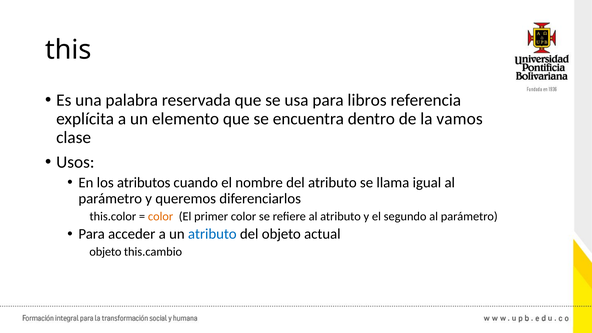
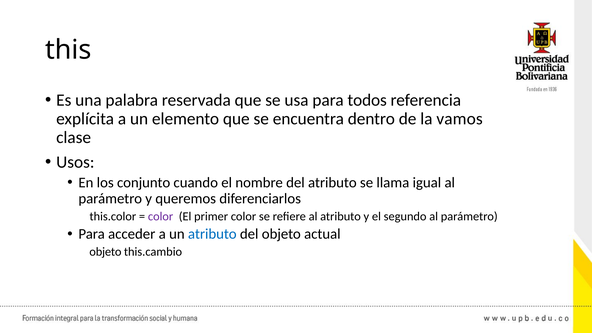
libros: libros -> todos
atributos: atributos -> conjunto
color at (161, 216) colour: orange -> purple
